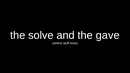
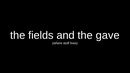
solve: solve -> fields
